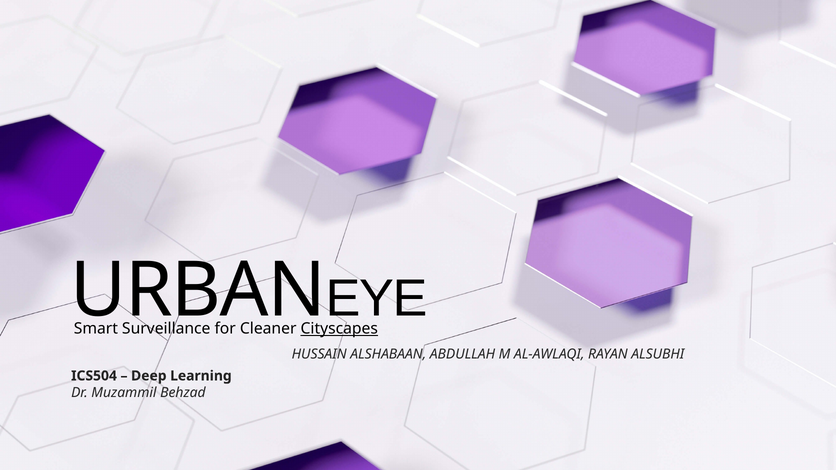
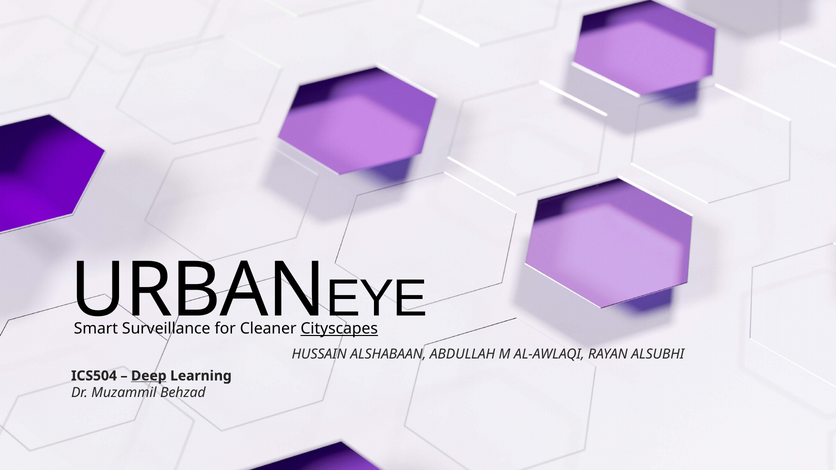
Deep underline: none -> present
